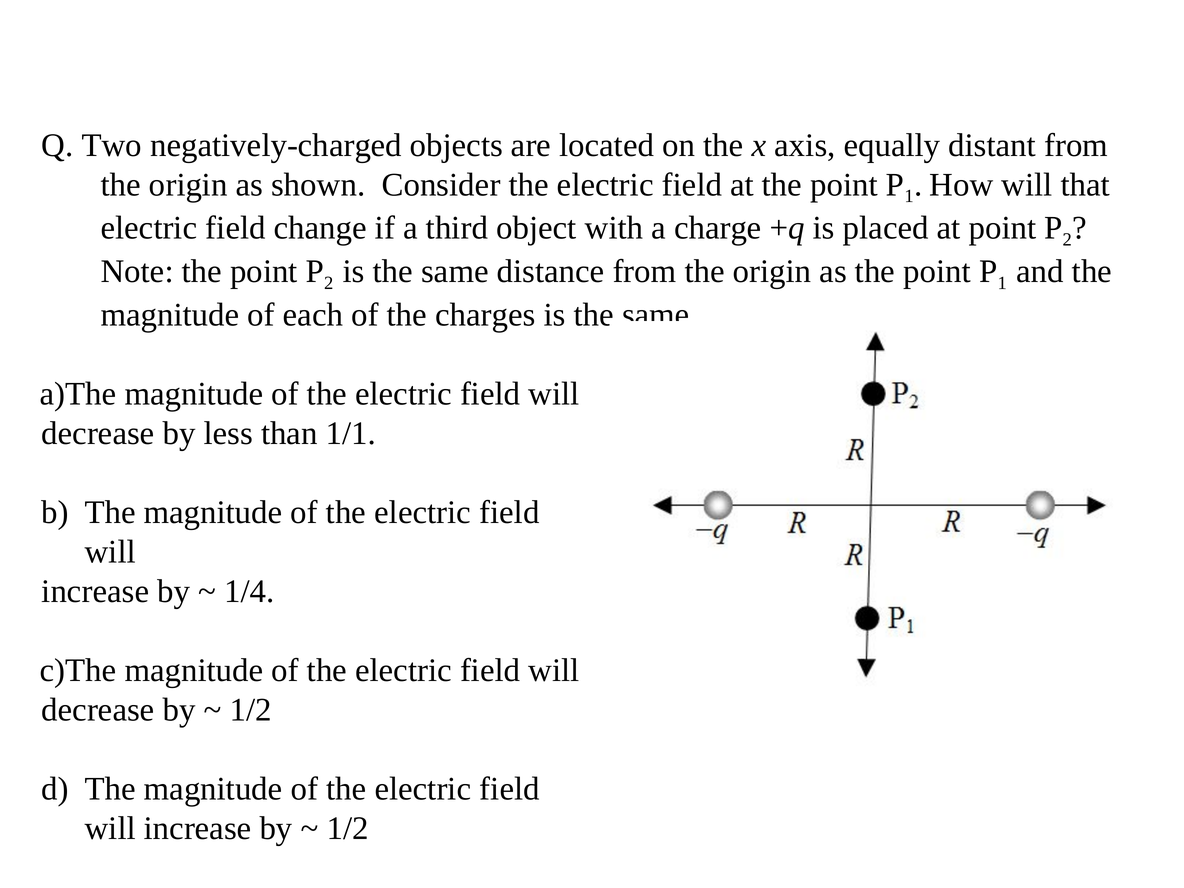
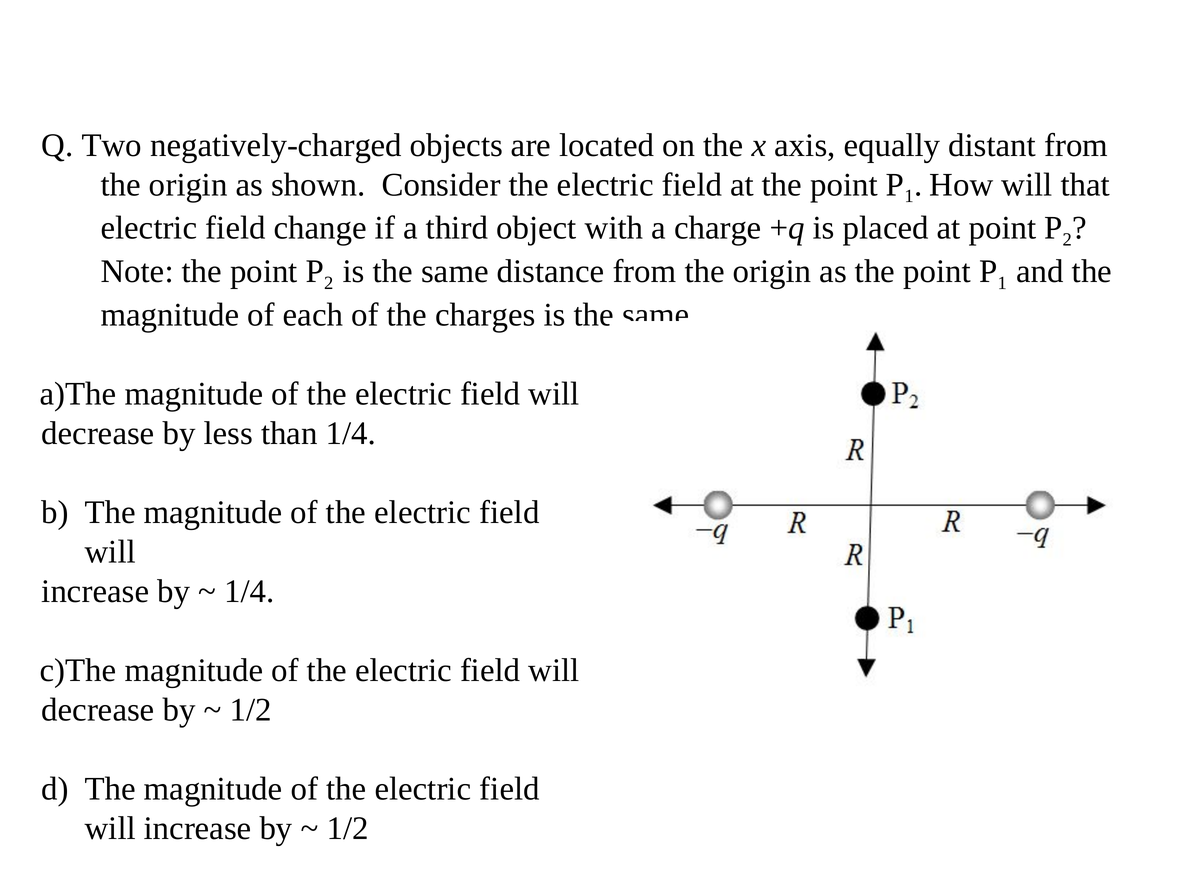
than 1/1: 1/1 -> 1/4
